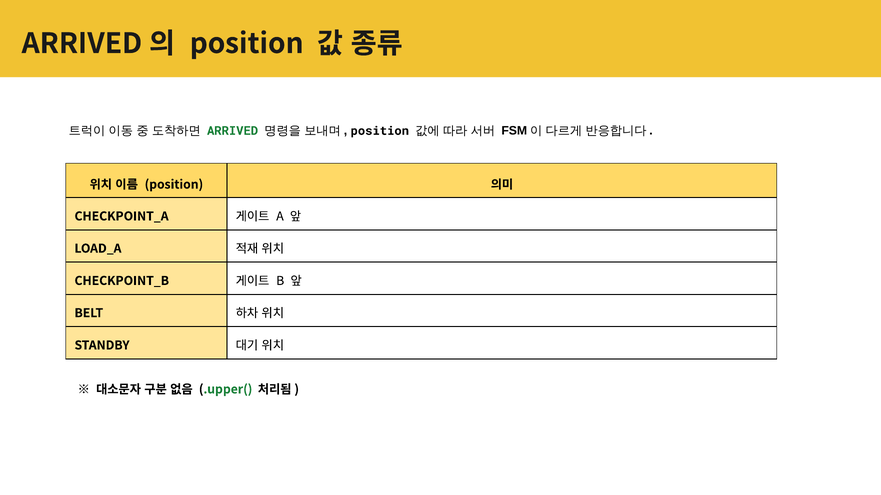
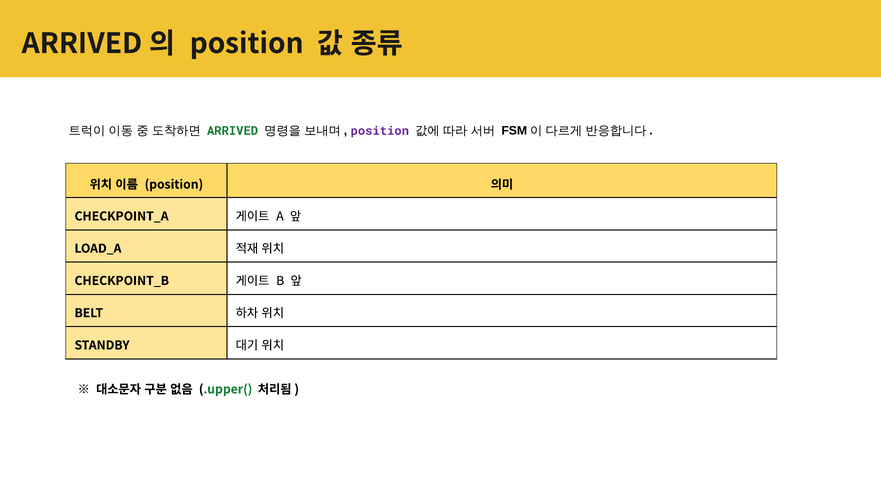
position at (380, 131) colour: black -> purple
